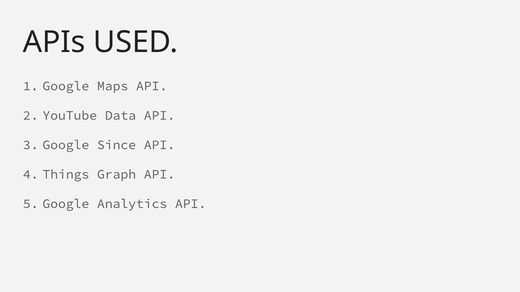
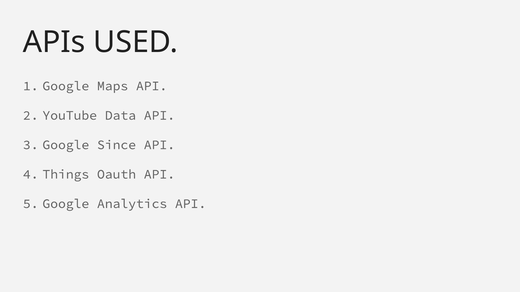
Graph: Graph -> Oauth
